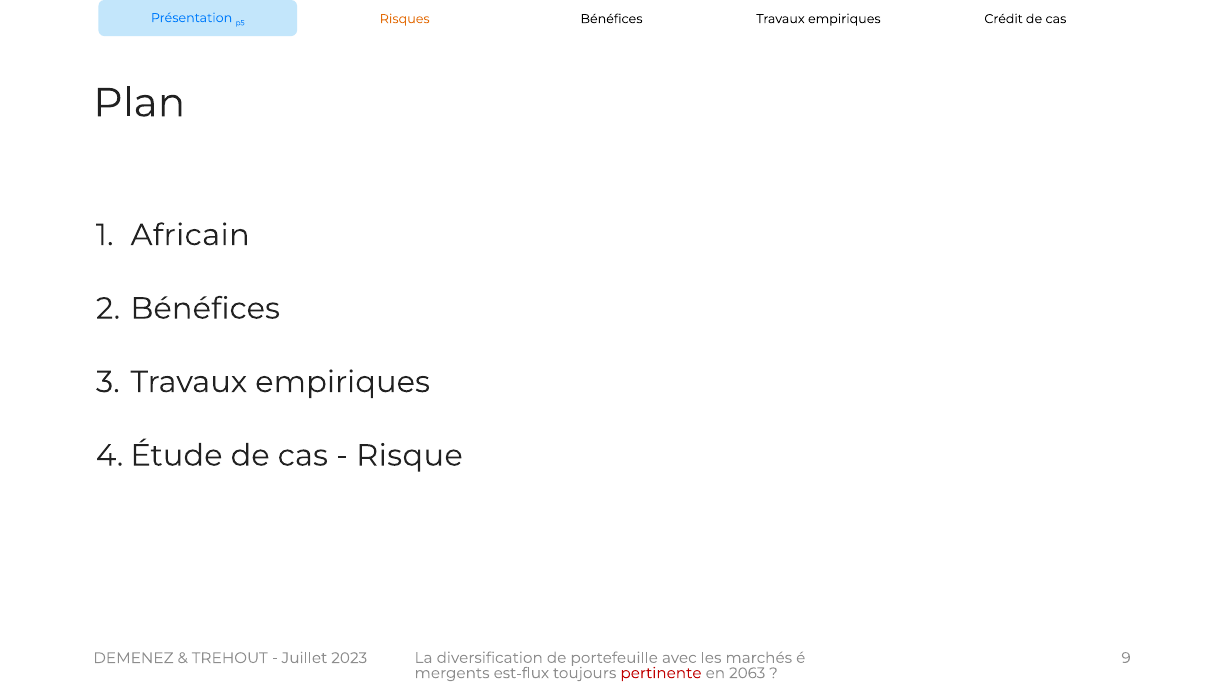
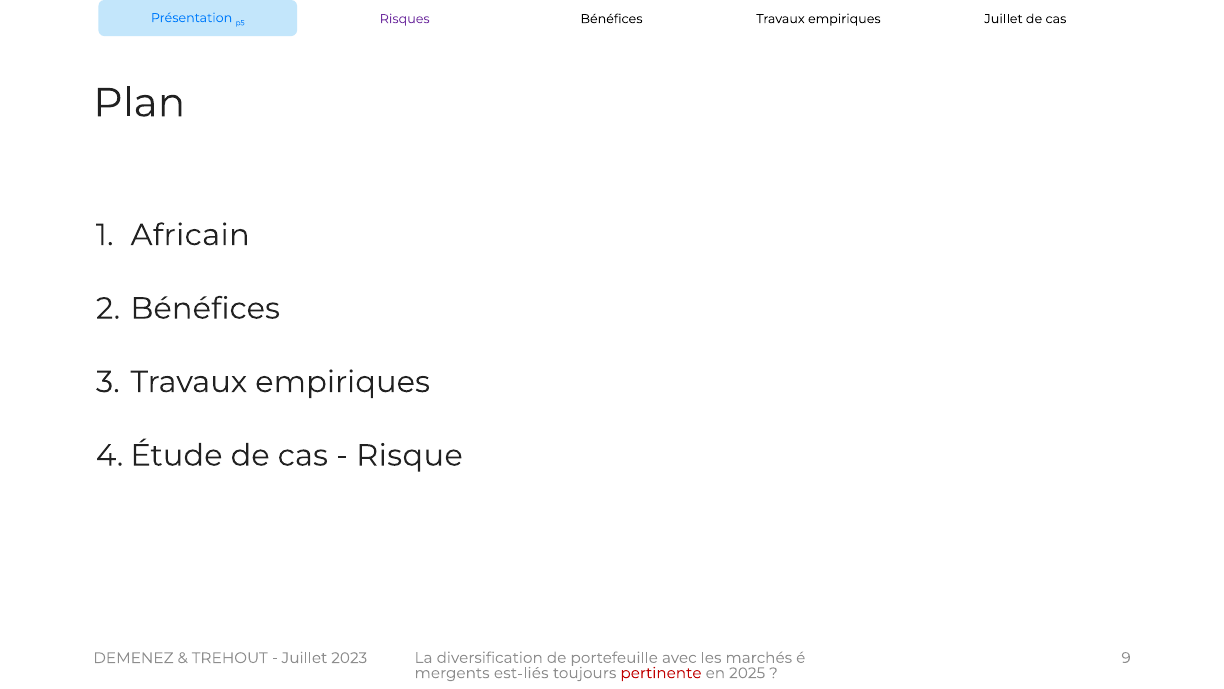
Risques colour: orange -> purple
empiriques Crédit: Crédit -> Juillet
est-flux: est-flux -> est-liés
2063: 2063 -> 2025
